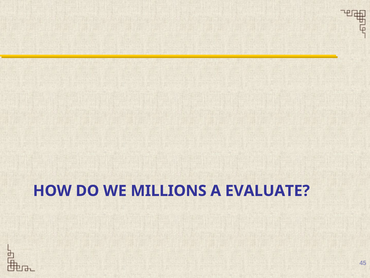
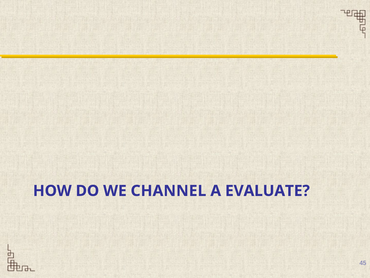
MILLIONS: MILLIONS -> CHANNEL
